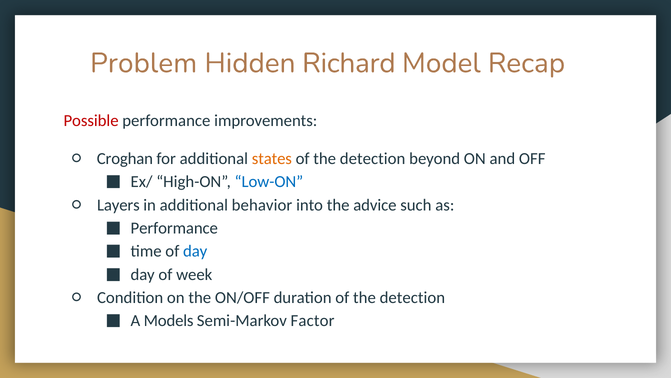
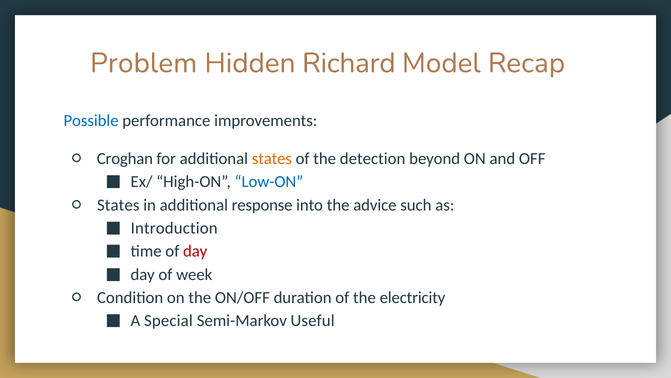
Possible colour: red -> blue
Layers at (118, 205): Layers -> States
behavior: behavior -> response
Performance at (174, 228): Performance -> Introduction
day at (195, 251) colour: blue -> red
duration of the detection: detection -> electricity
Models: Models -> Special
Factor: Factor -> Useful
